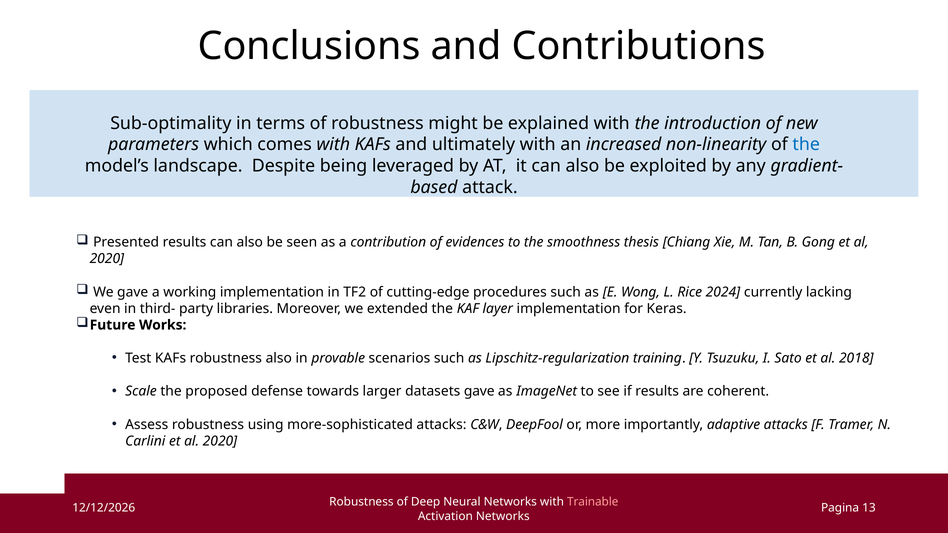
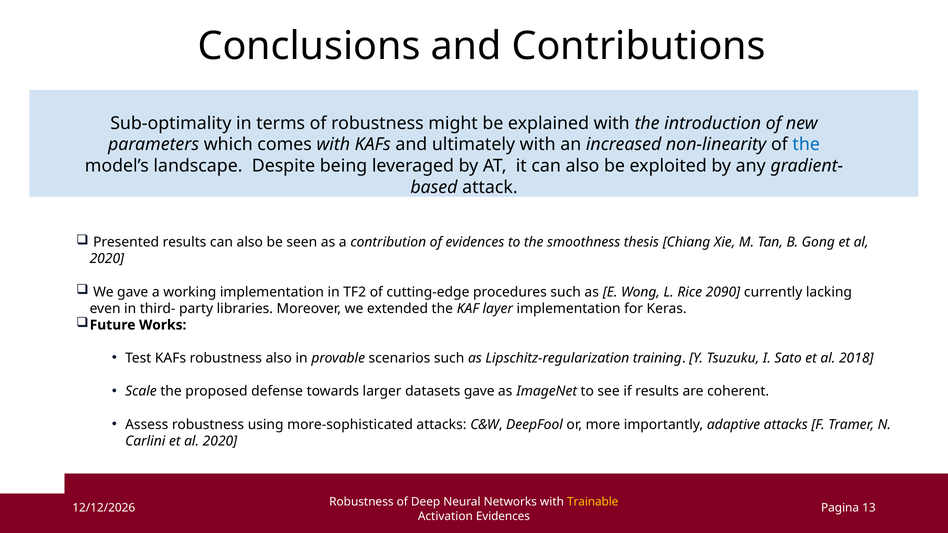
2024: 2024 -> 2090
Trainable colour: pink -> yellow
Activation Networks: Networks -> Evidences
